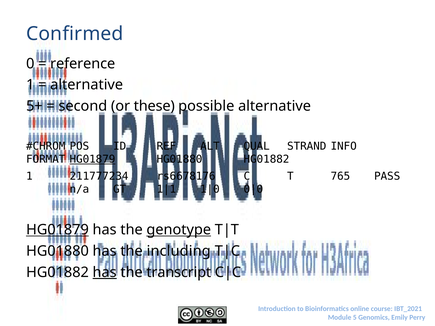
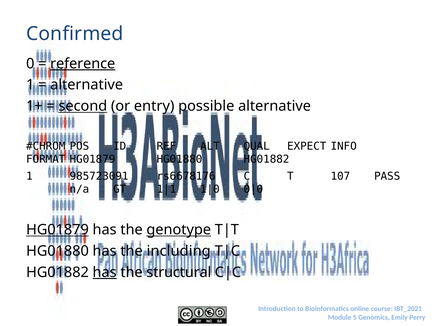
reference underline: none -> present
5+: 5+ -> 1+
second underline: none -> present
these: these -> entry
STRAND: STRAND -> EXPECT
HG01879 at (92, 159) underline: present -> none
211777234: 211777234 -> 985723091
765: 765 -> 107
transcript: transcript -> structural
